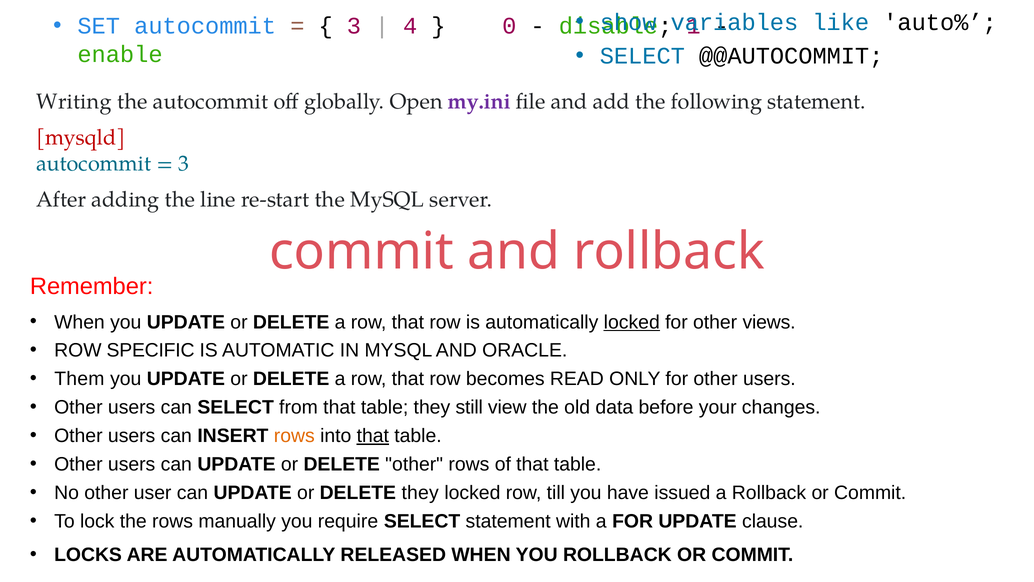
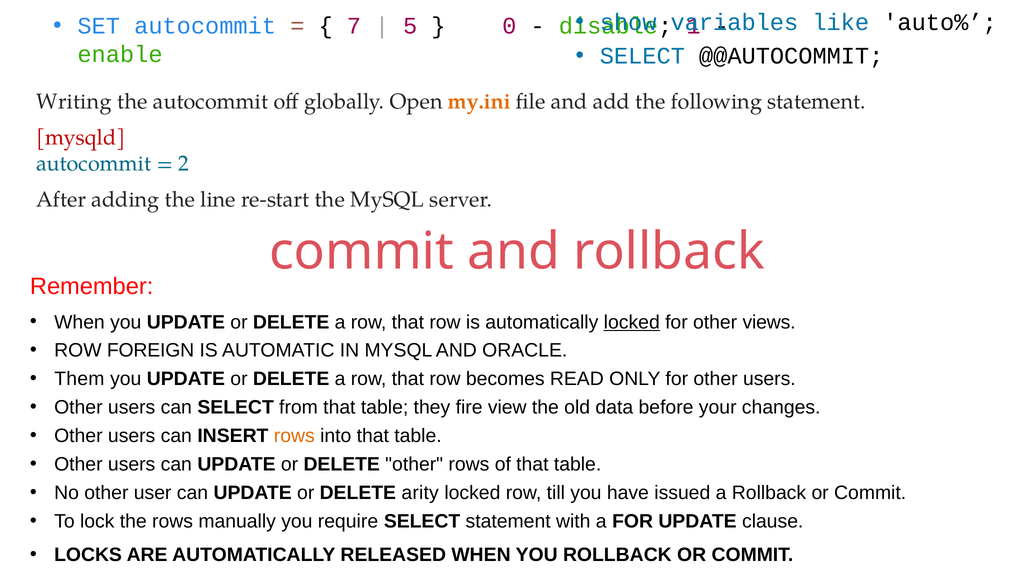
3 at (354, 26): 3 -> 7
4: 4 -> 5
my.ini colour: purple -> orange
3 at (184, 163): 3 -> 2
SPECIFIC: SPECIFIC -> FOREIGN
still: still -> fire
that at (373, 436) underline: present -> none
DELETE they: they -> arity
